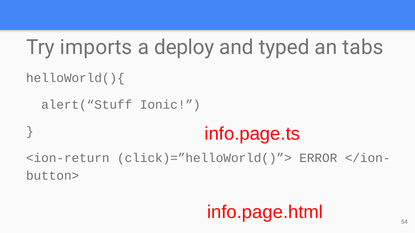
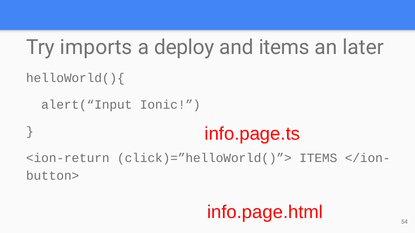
and typed: typed -> items
tabs: tabs -> later
alert(“Stuff: alert(“Stuff -> alert(“Input
click)=”helloWorld()”> ERROR: ERROR -> ITEMS
